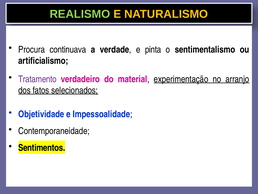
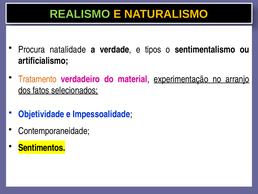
continuava: continuava -> natalidade
pinta: pinta -> tipos
Tratamento colour: purple -> orange
